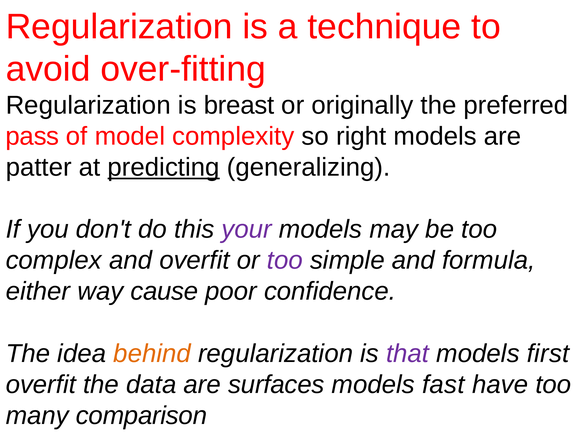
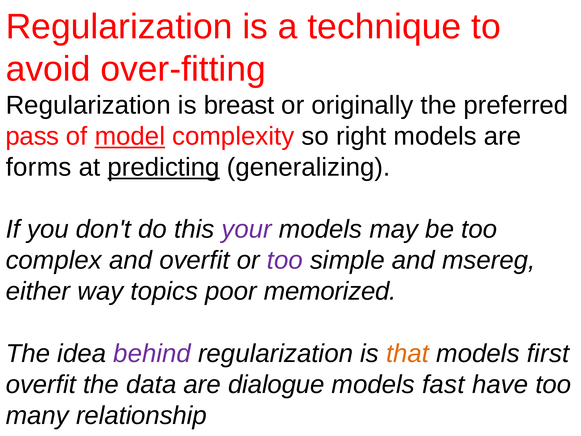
model underline: none -> present
patter: patter -> forms
formula: formula -> msereg
cause: cause -> topics
confidence: confidence -> memorized
behind colour: orange -> purple
that colour: purple -> orange
surfaces: surfaces -> dialogue
comparison: comparison -> relationship
